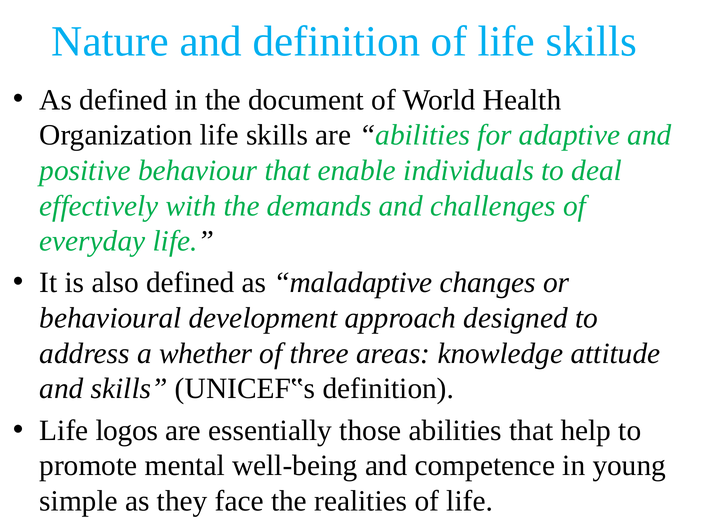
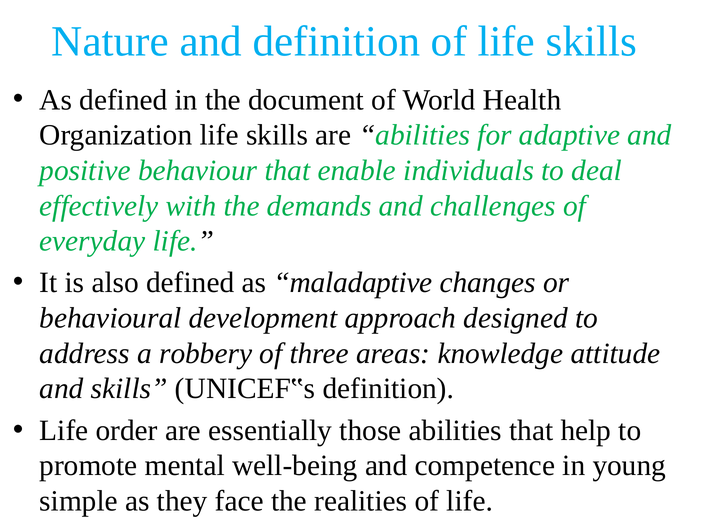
whether: whether -> robbery
logos: logos -> order
